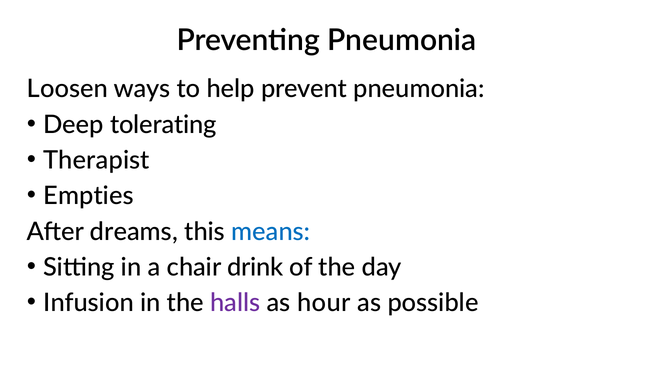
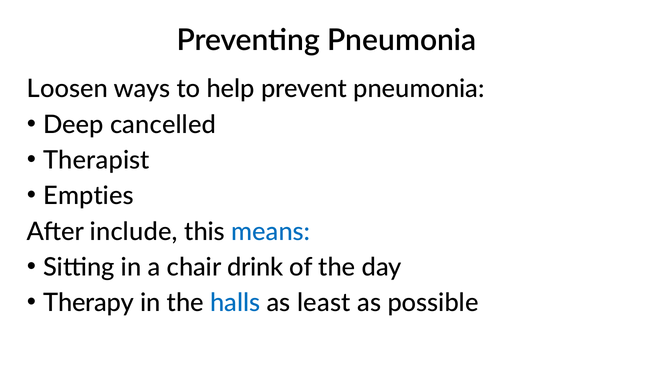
tolerating: tolerating -> cancelled
dreams: dreams -> include
Infusion: Infusion -> Therapy
halls colour: purple -> blue
hour: hour -> least
